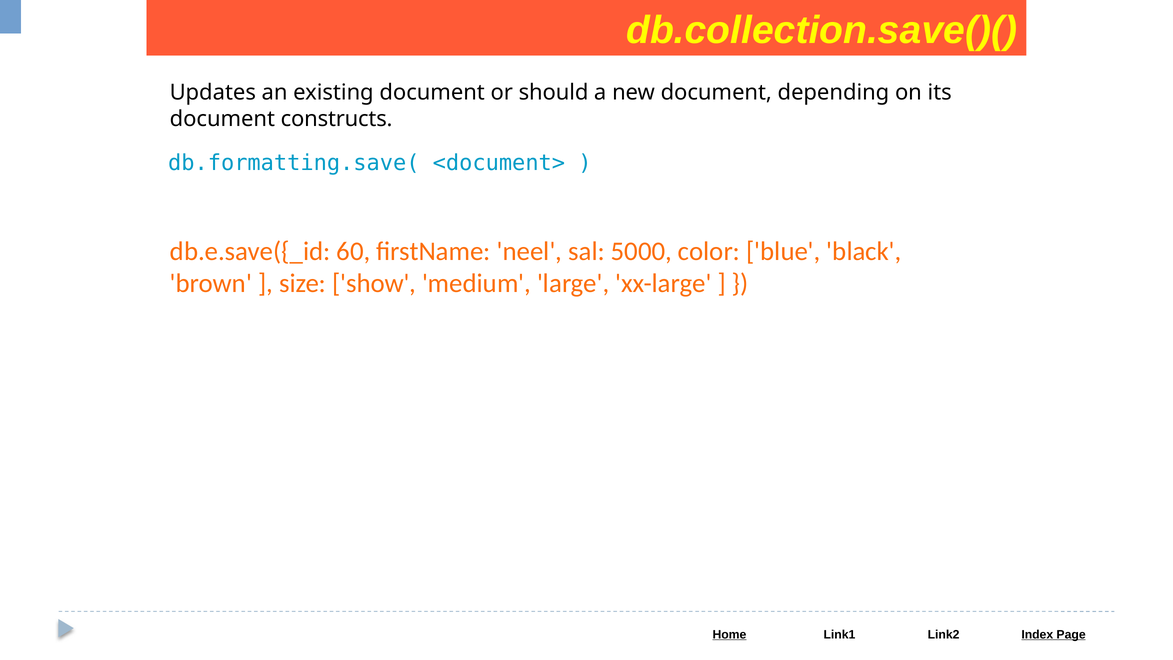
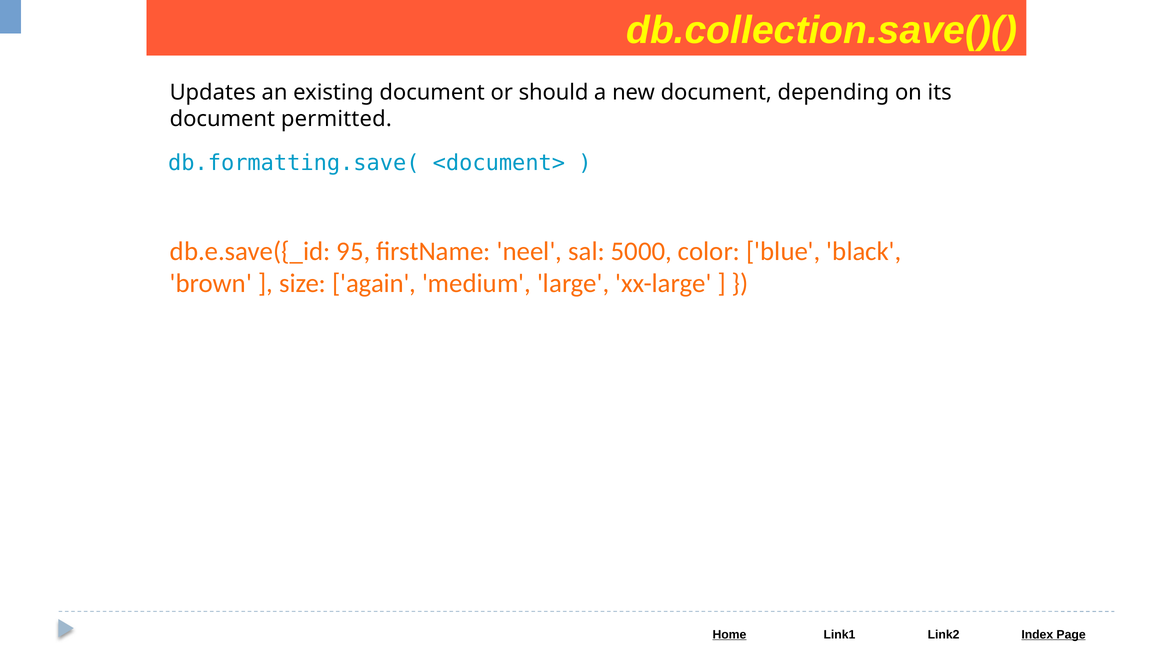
constructs: constructs -> permitted
60: 60 -> 95
show: show -> again
